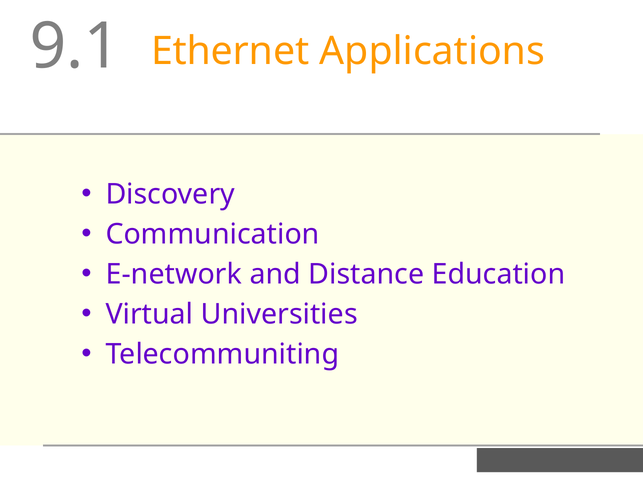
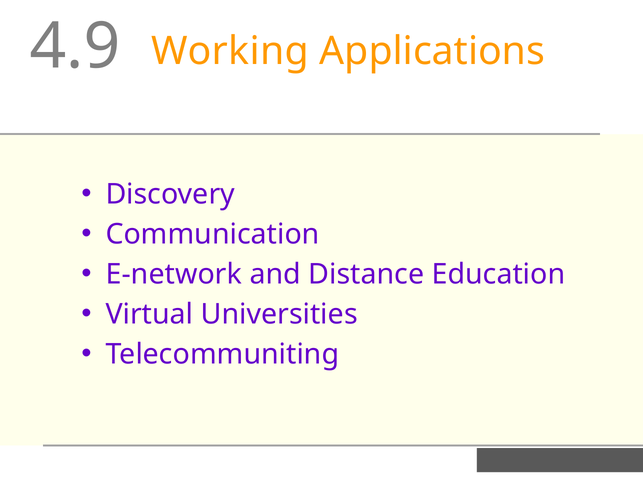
9.1: 9.1 -> 4.9
Ethernet: Ethernet -> Working
